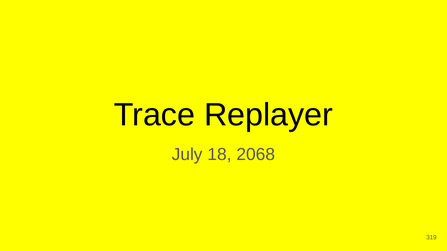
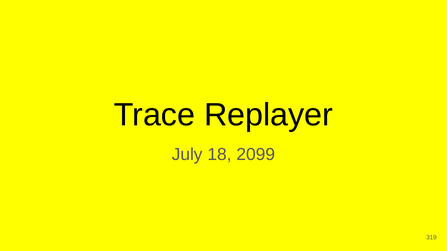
2068: 2068 -> 2099
